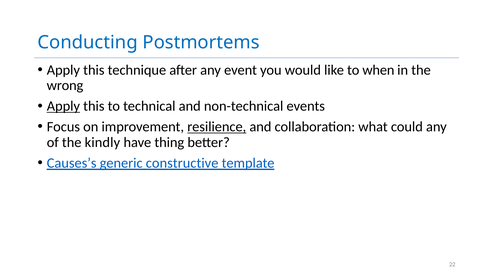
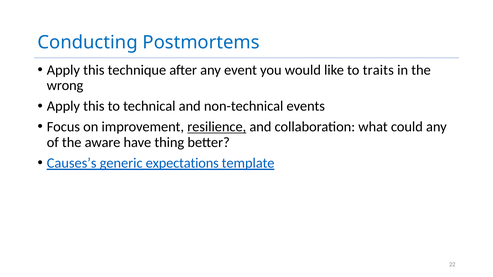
when: when -> traits
Apply at (63, 106) underline: present -> none
kindly: kindly -> aware
constructive: constructive -> expectations
